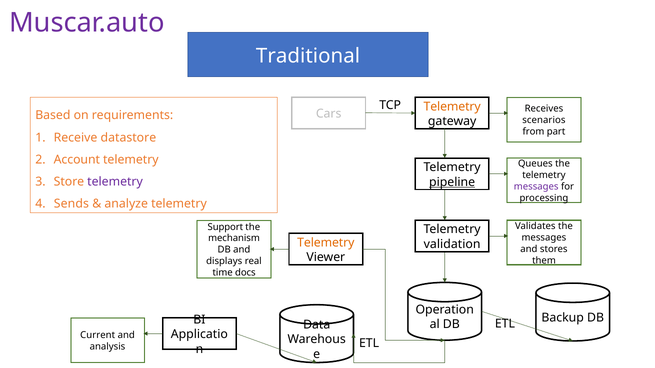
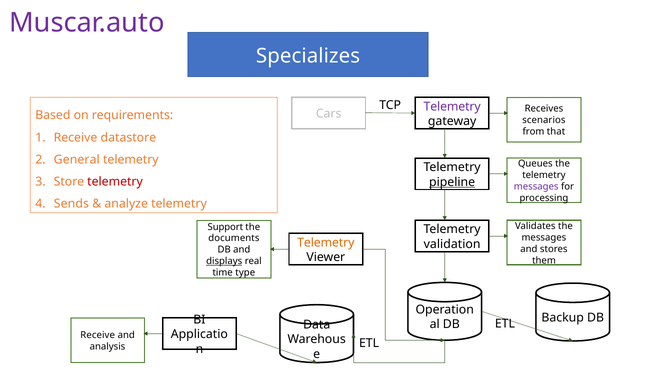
Traditional: Traditional -> Specializes
Telemetry at (452, 107) colour: orange -> purple
part: part -> that
Account: Account -> General
telemetry at (115, 182) colour: purple -> red
mechanism: mechanism -> documents
displays underline: none -> present
docs: docs -> type
Current at (98, 335): Current -> Receive
